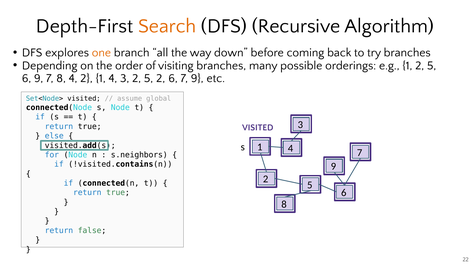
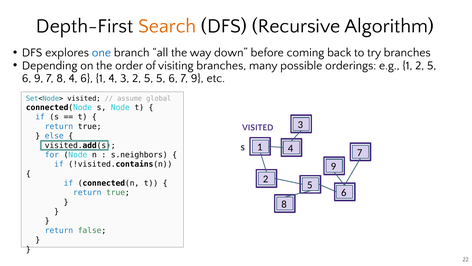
one colour: orange -> blue
4 2: 2 -> 6
5 2: 2 -> 5
